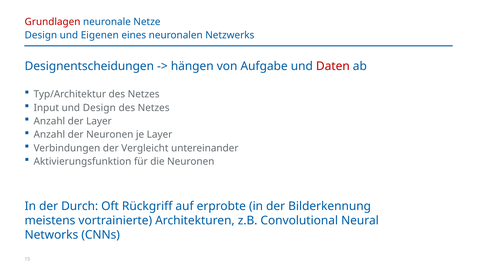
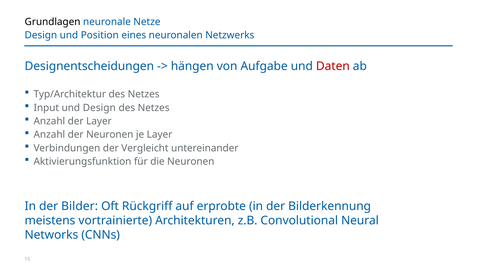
Grundlagen colour: red -> black
Eigenen: Eigenen -> Position
Durch: Durch -> Bilder
